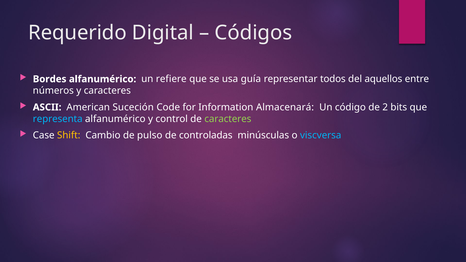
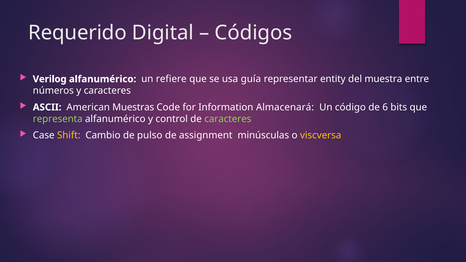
Bordes: Bordes -> Verilog
todos: todos -> entity
aquellos: aquellos -> muestra
Suceción: Suceción -> Muestras
2: 2 -> 6
representa colour: light blue -> light green
controladas: controladas -> assignment
viscversa colour: light blue -> yellow
